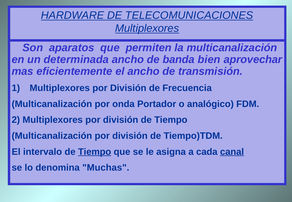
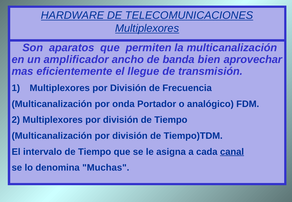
determinada: determinada -> amplificador
el ancho: ancho -> llegue
Tiempo at (95, 152) underline: present -> none
